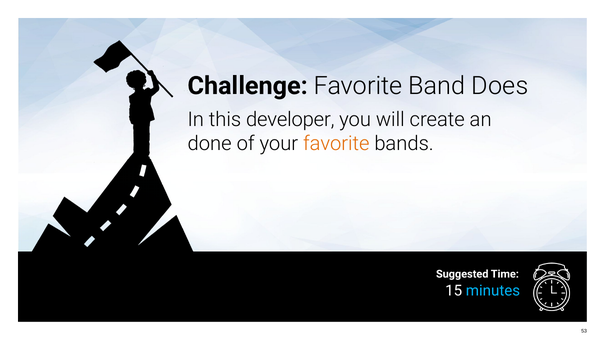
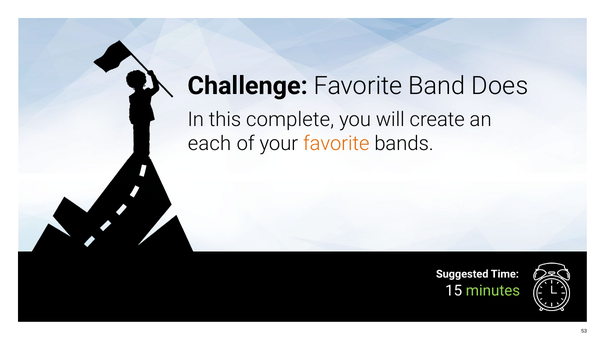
developer: developer -> complete
done: done -> each
minutes colour: light blue -> light green
